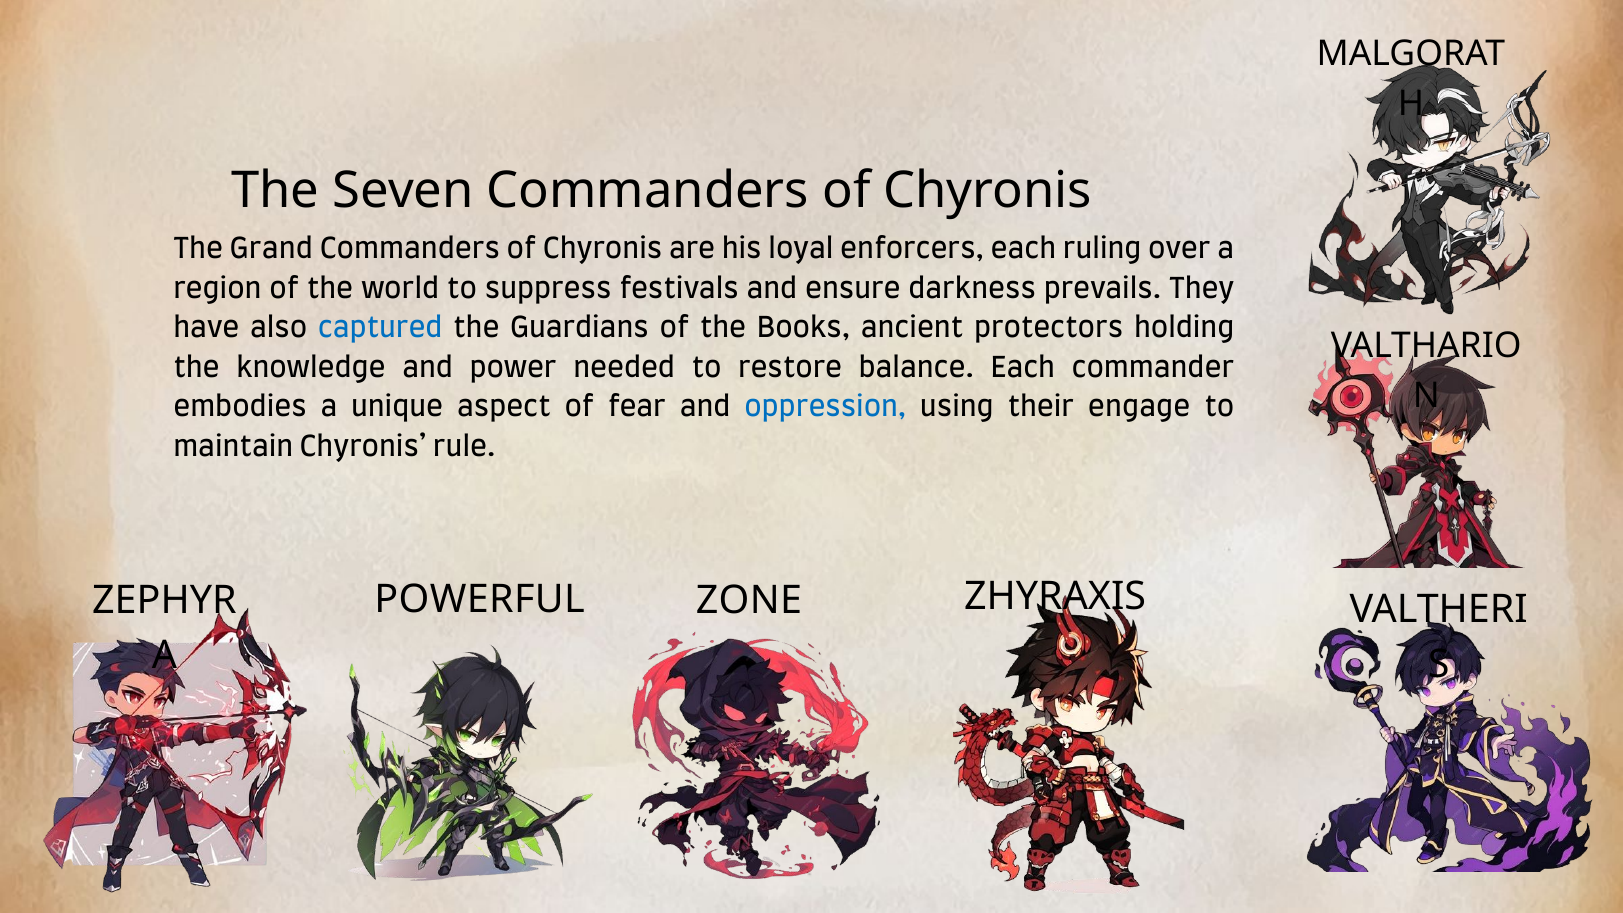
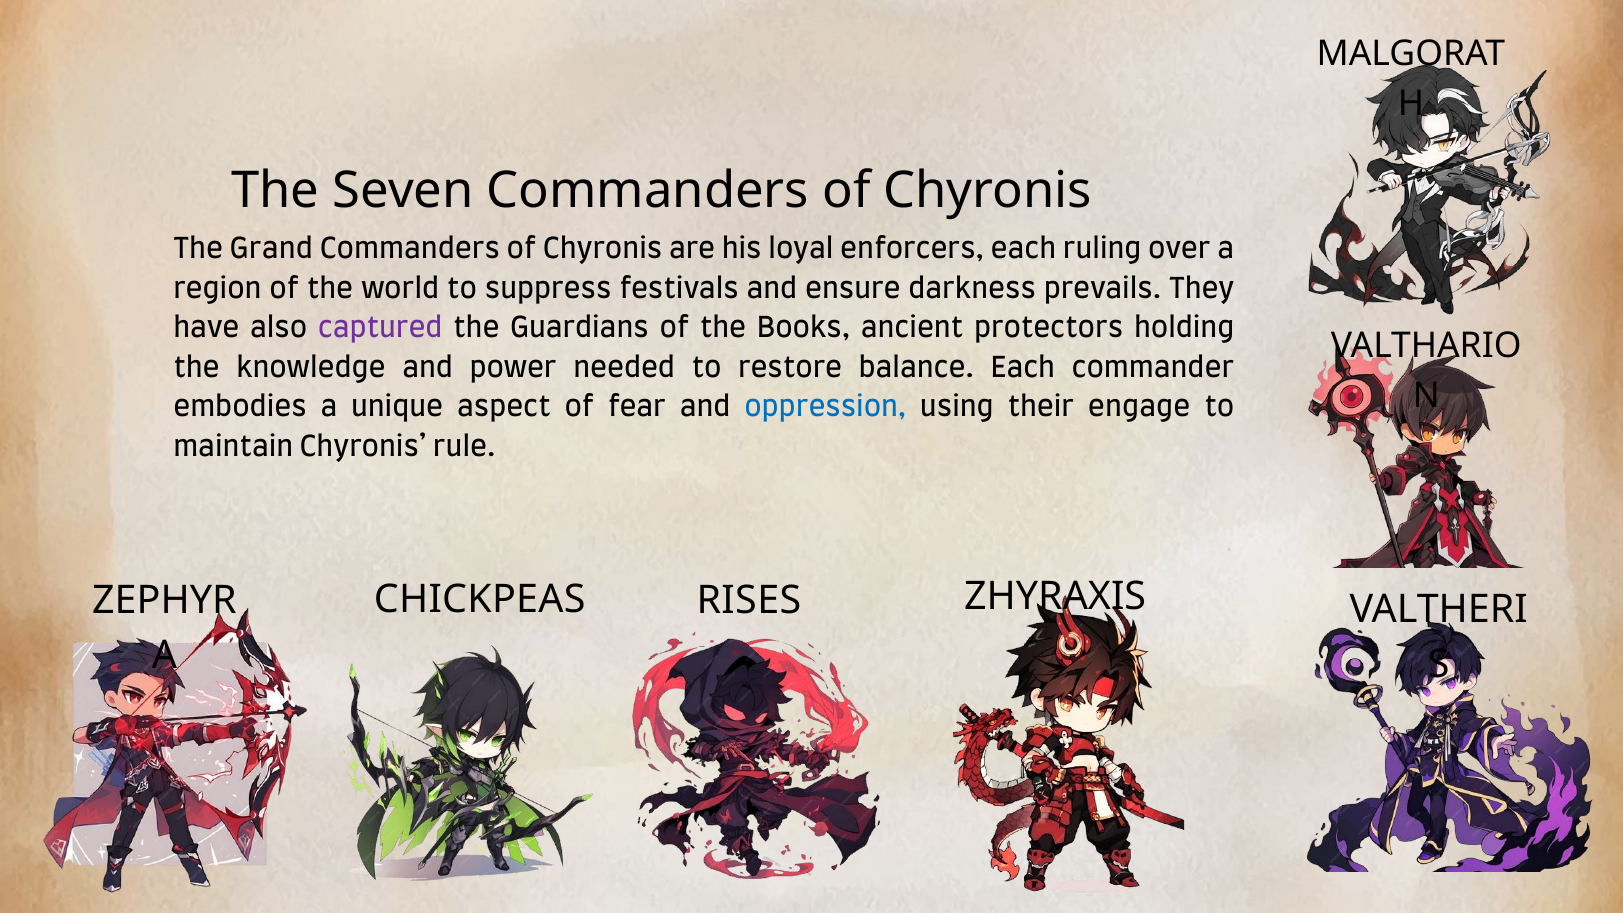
captured colour: blue -> purple
POWERFUL: POWERFUL -> CHICKPEAS
ZONE: ZONE -> RISES
